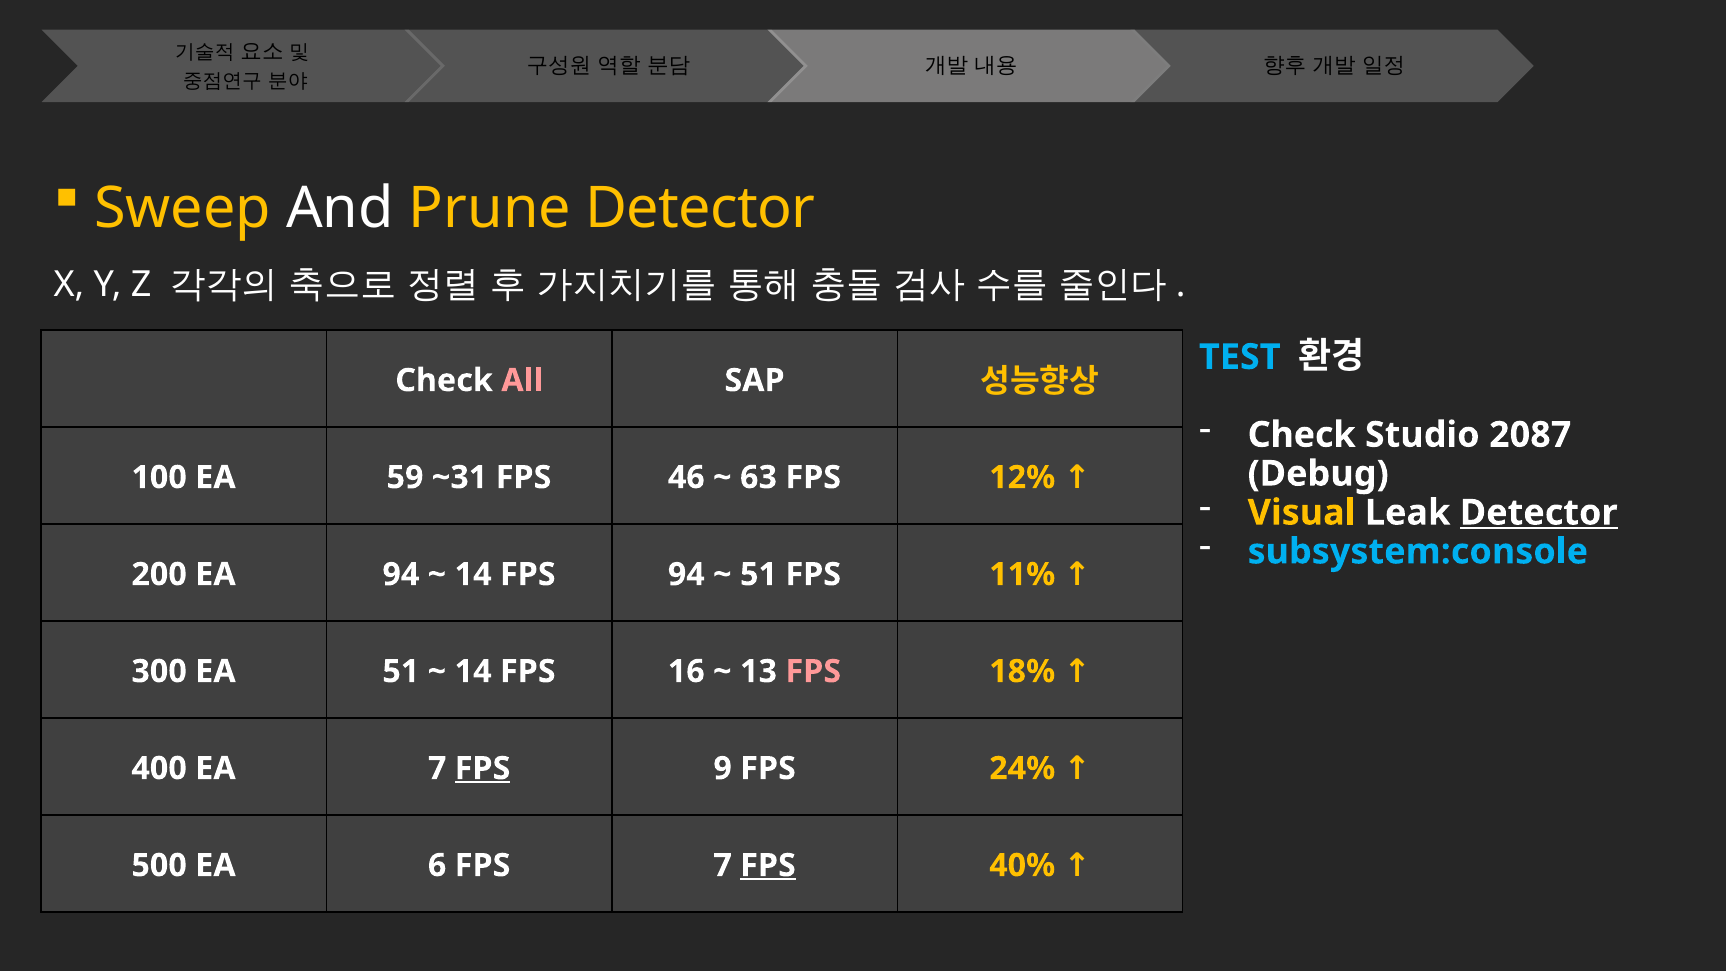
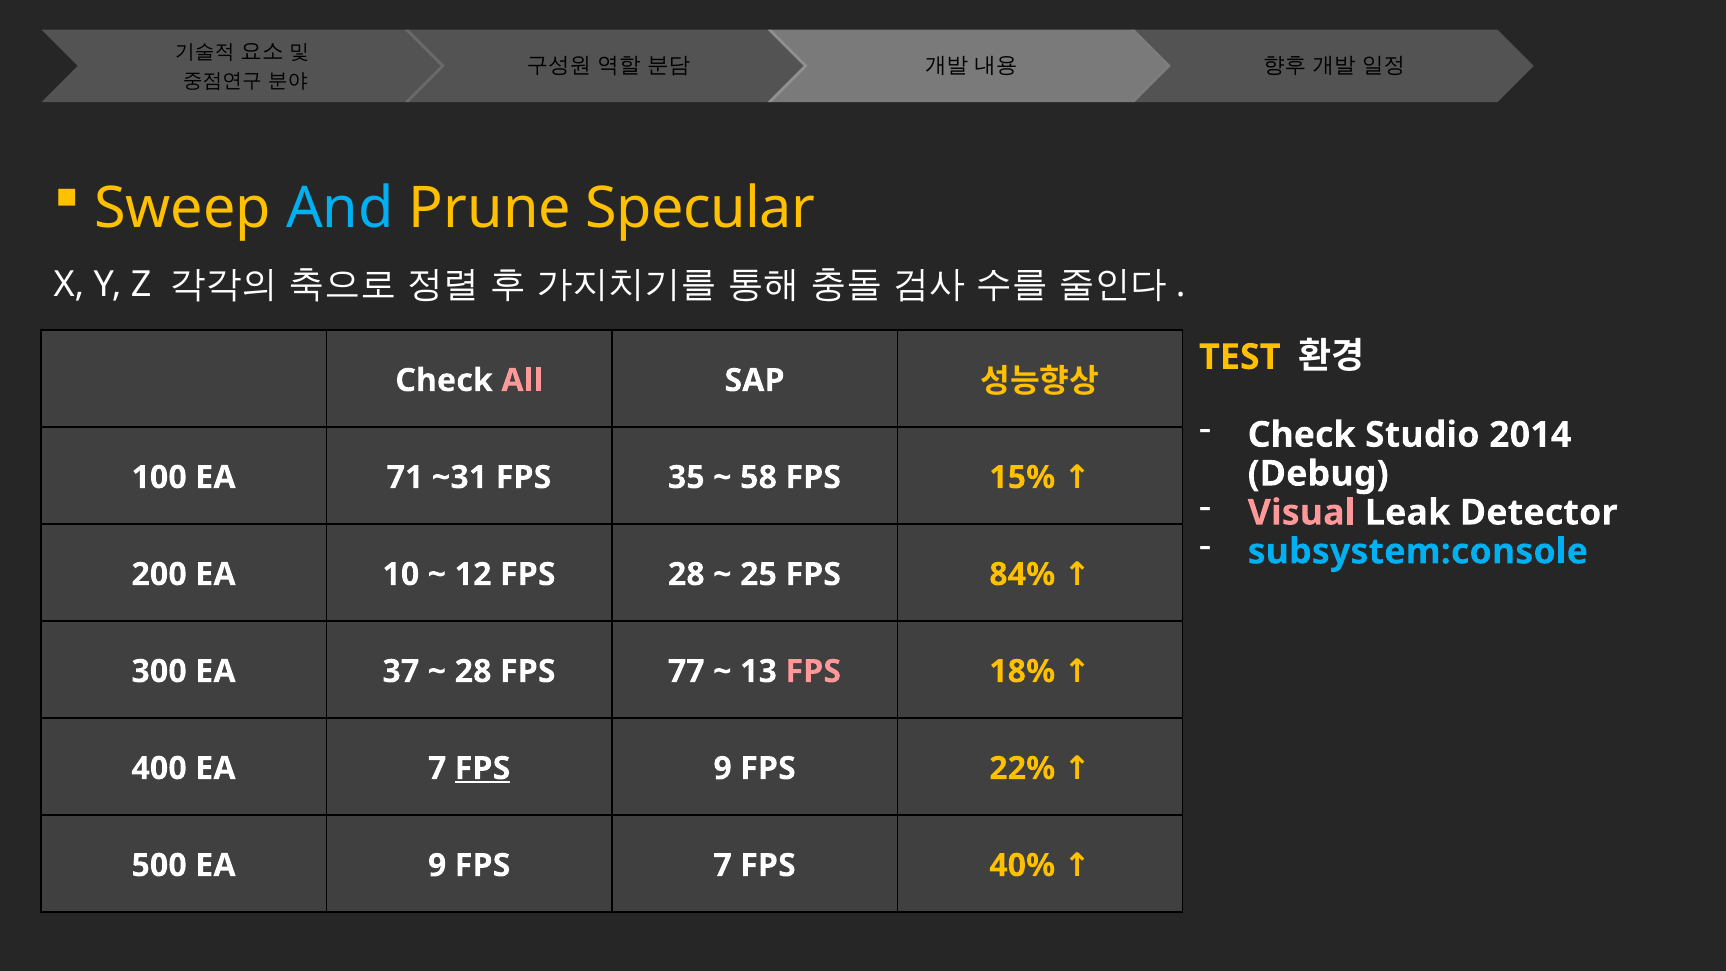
And colour: white -> light blue
Prune Detector: Detector -> Specular
TEST colour: light blue -> yellow
2087: 2087 -> 2014
59: 59 -> 71
46: 46 -> 35
63: 63 -> 58
12%: 12% -> 15%
Visual colour: yellow -> pink
Detector at (1539, 513) underline: present -> none
EA 94: 94 -> 10
14 at (473, 574): 14 -> 12
FPS 94: 94 -> 28
51 at (759, 574): 51 -> 25
11%: 11% -> 84%
EA 51: 51 -> 37
14 at (473, 671): 14 -> 28
16: 16 -> 77
24%: 24% -> 22%
EA 6: 6 -> 9
FPS at (768, 865) underline: present -> none
